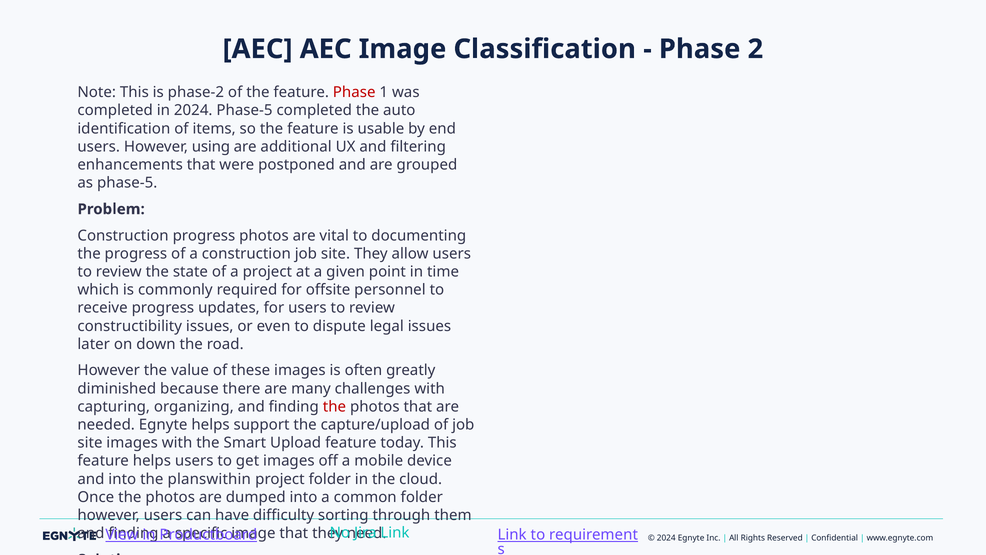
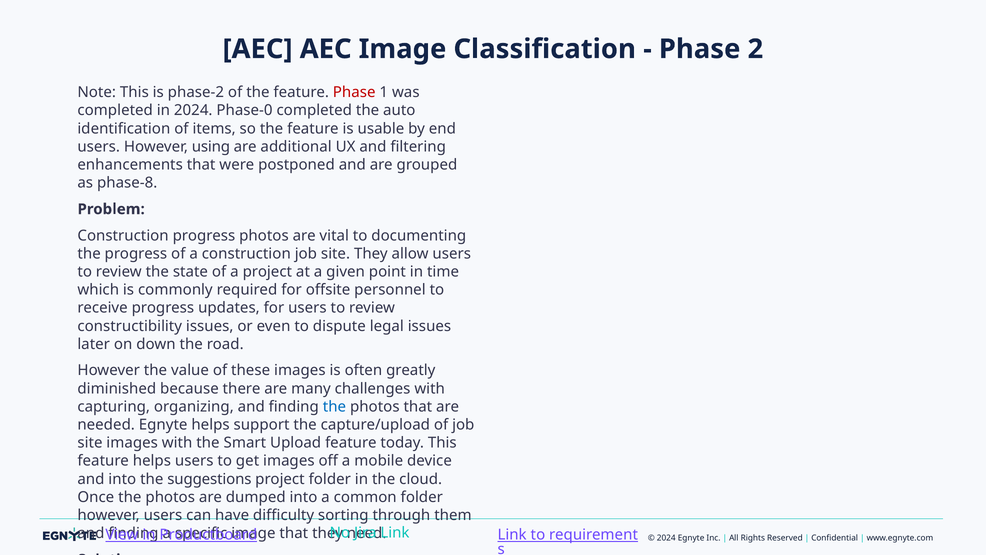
2024 Phase-5: Phase-5 -> Phase-0
as phase-5: phase-5 -> phase-8
the at (334, 406) colour: red -> blue
planswithin: planswithin -> suggestions
